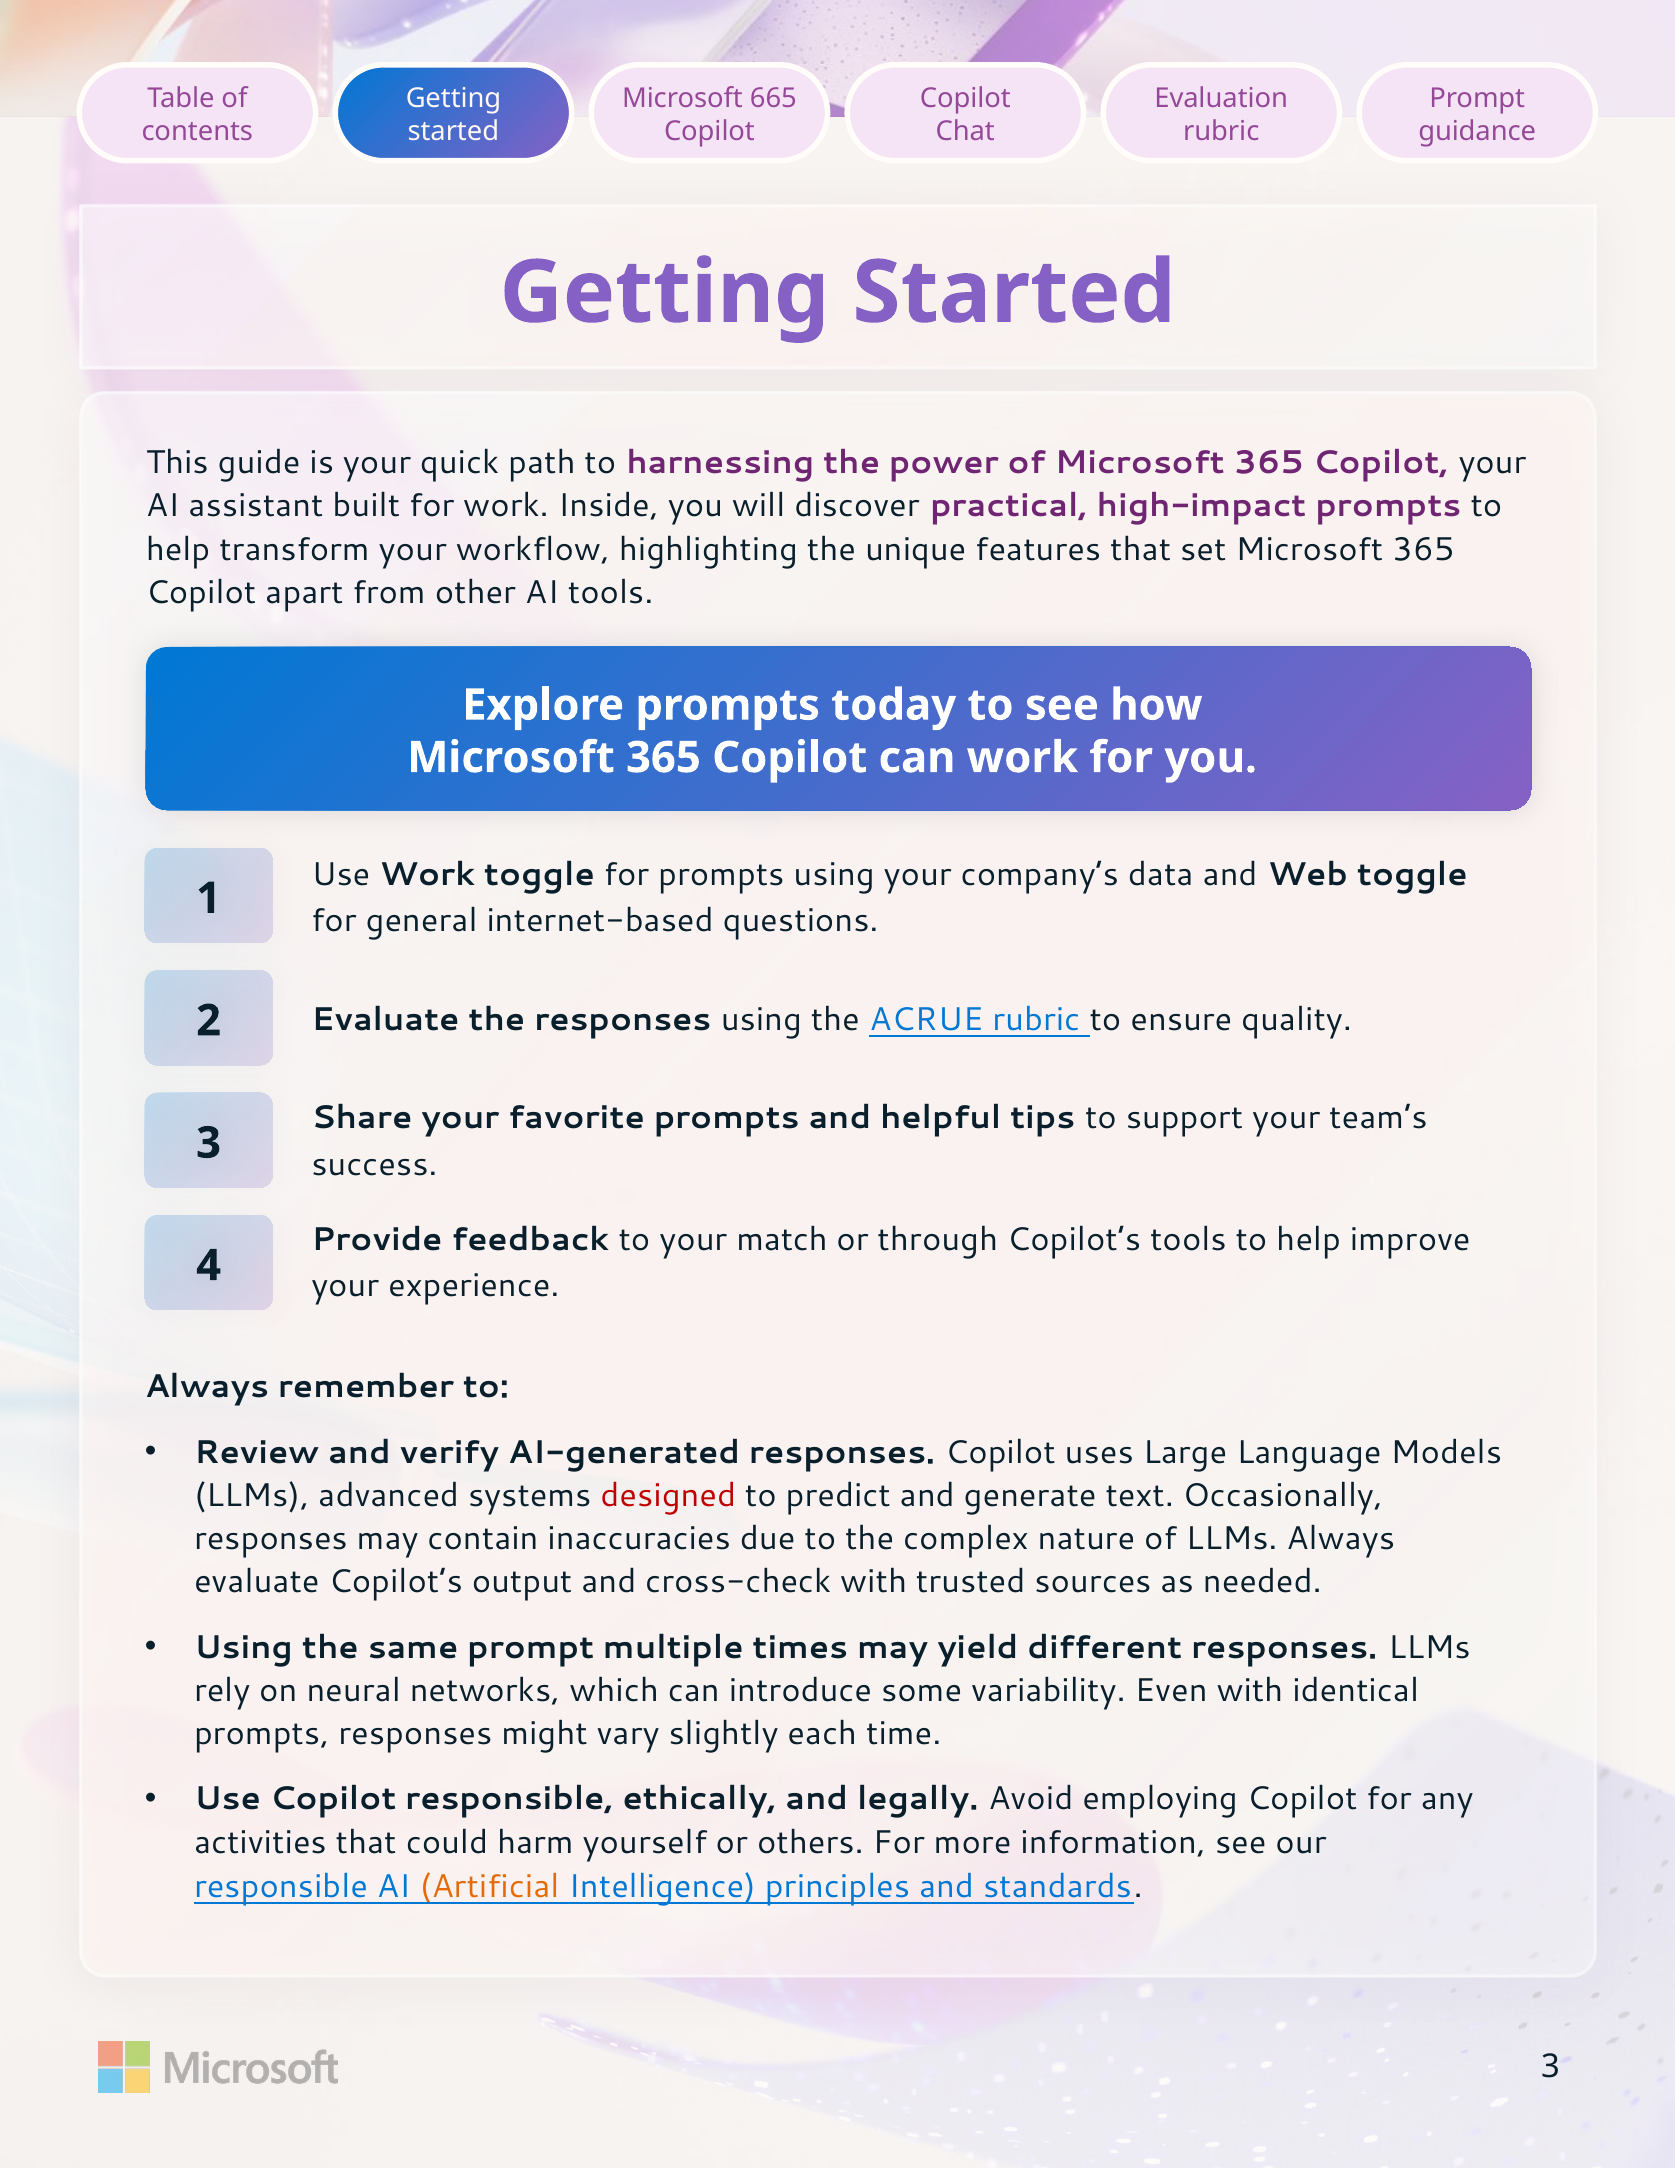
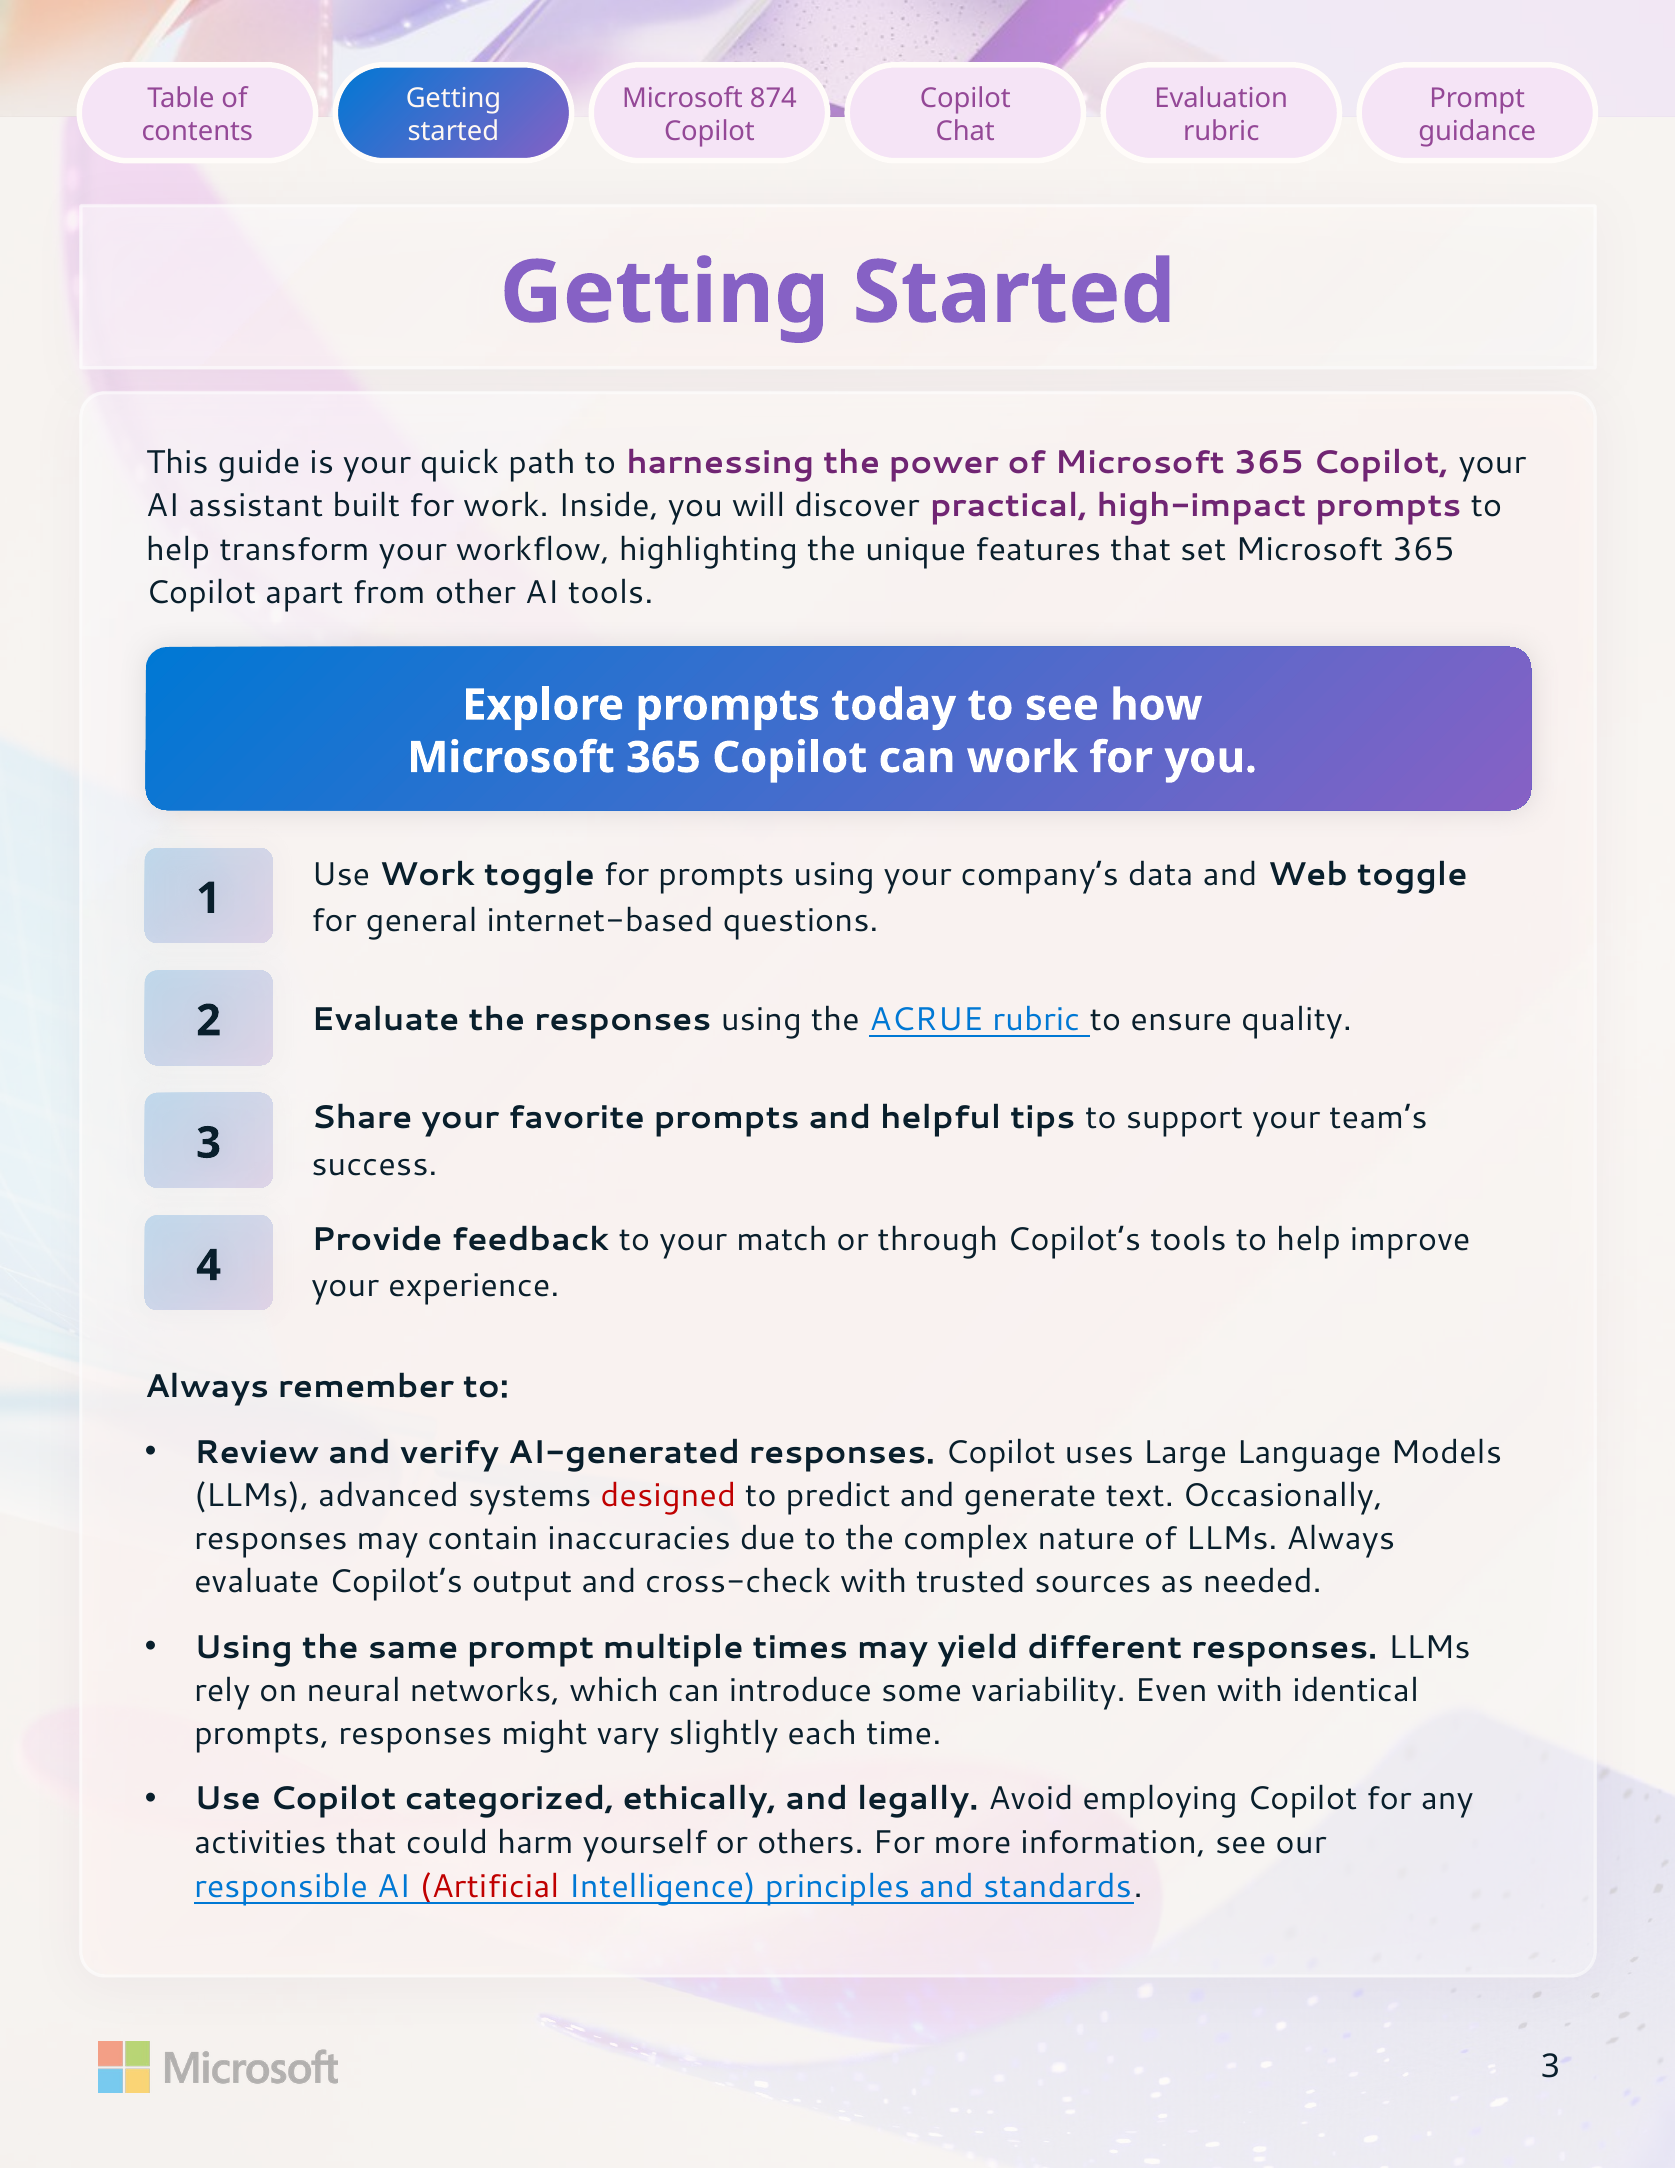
665: 665 -> 874
Copilot responsible: responsible -> categorized
Artificial colour: orange -> red
